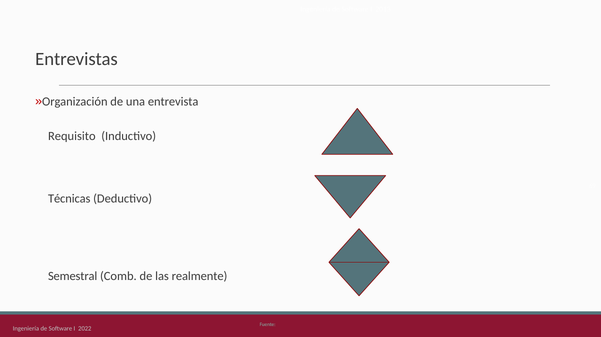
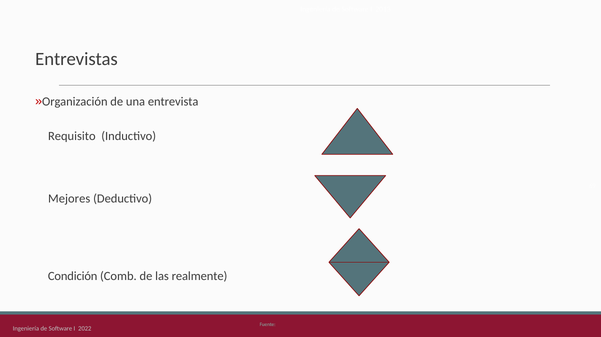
Técnicas: Técnicas -> Mejores
Semestral: Semestral -> Condición
